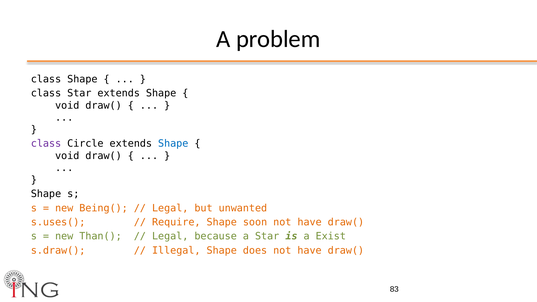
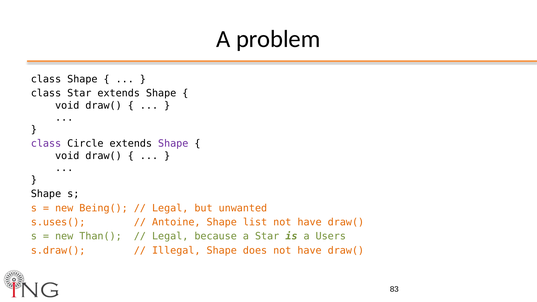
Shape at (173, 144) colour: blue -> purple
Require: Require -> Antoine
soon: soon -> list
Exist: Exist -> Users
